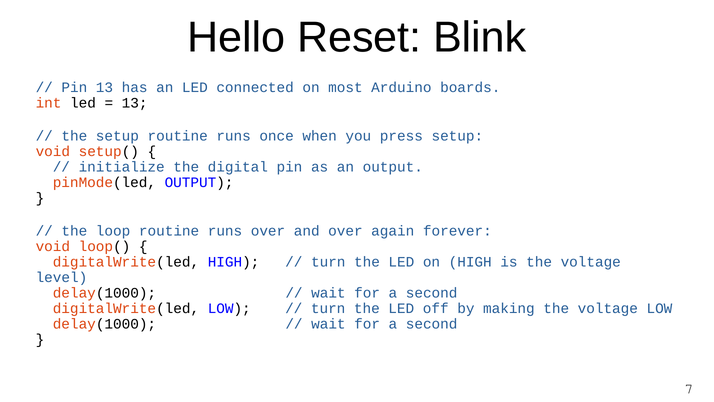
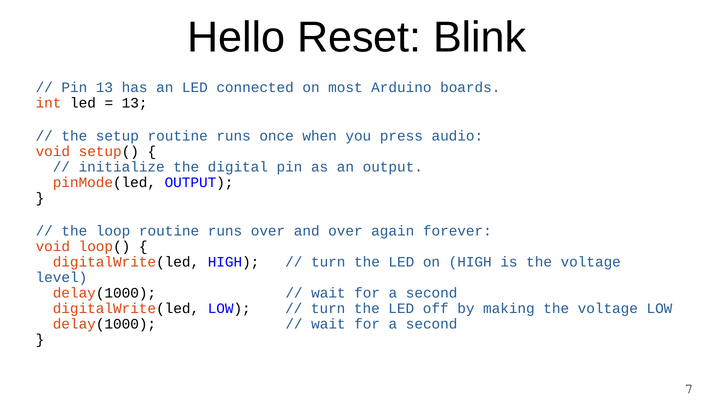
press setup: setup -> audio
